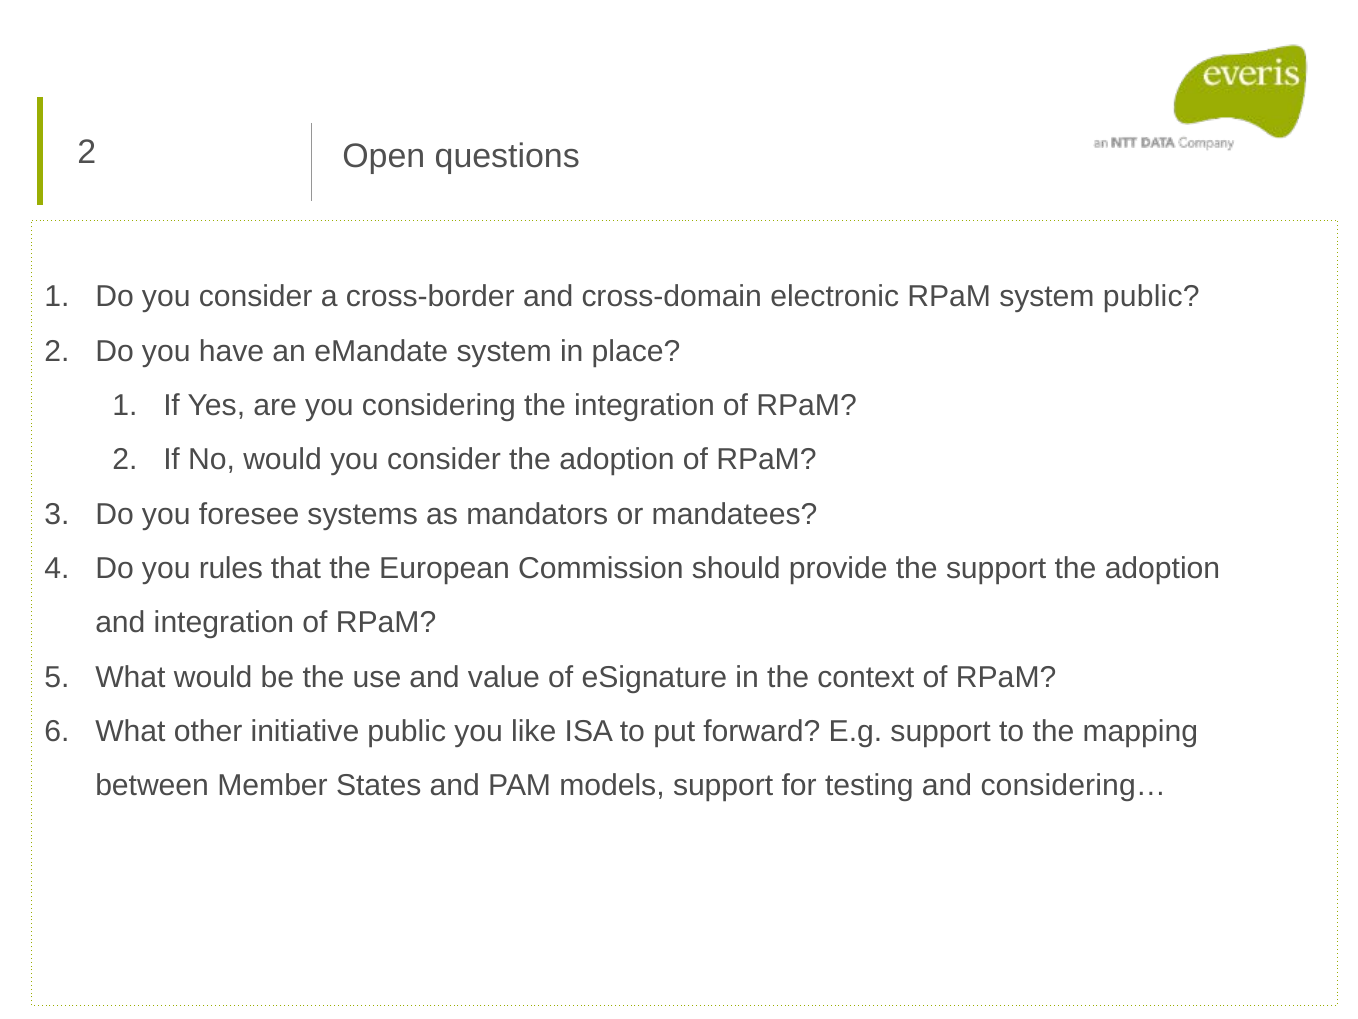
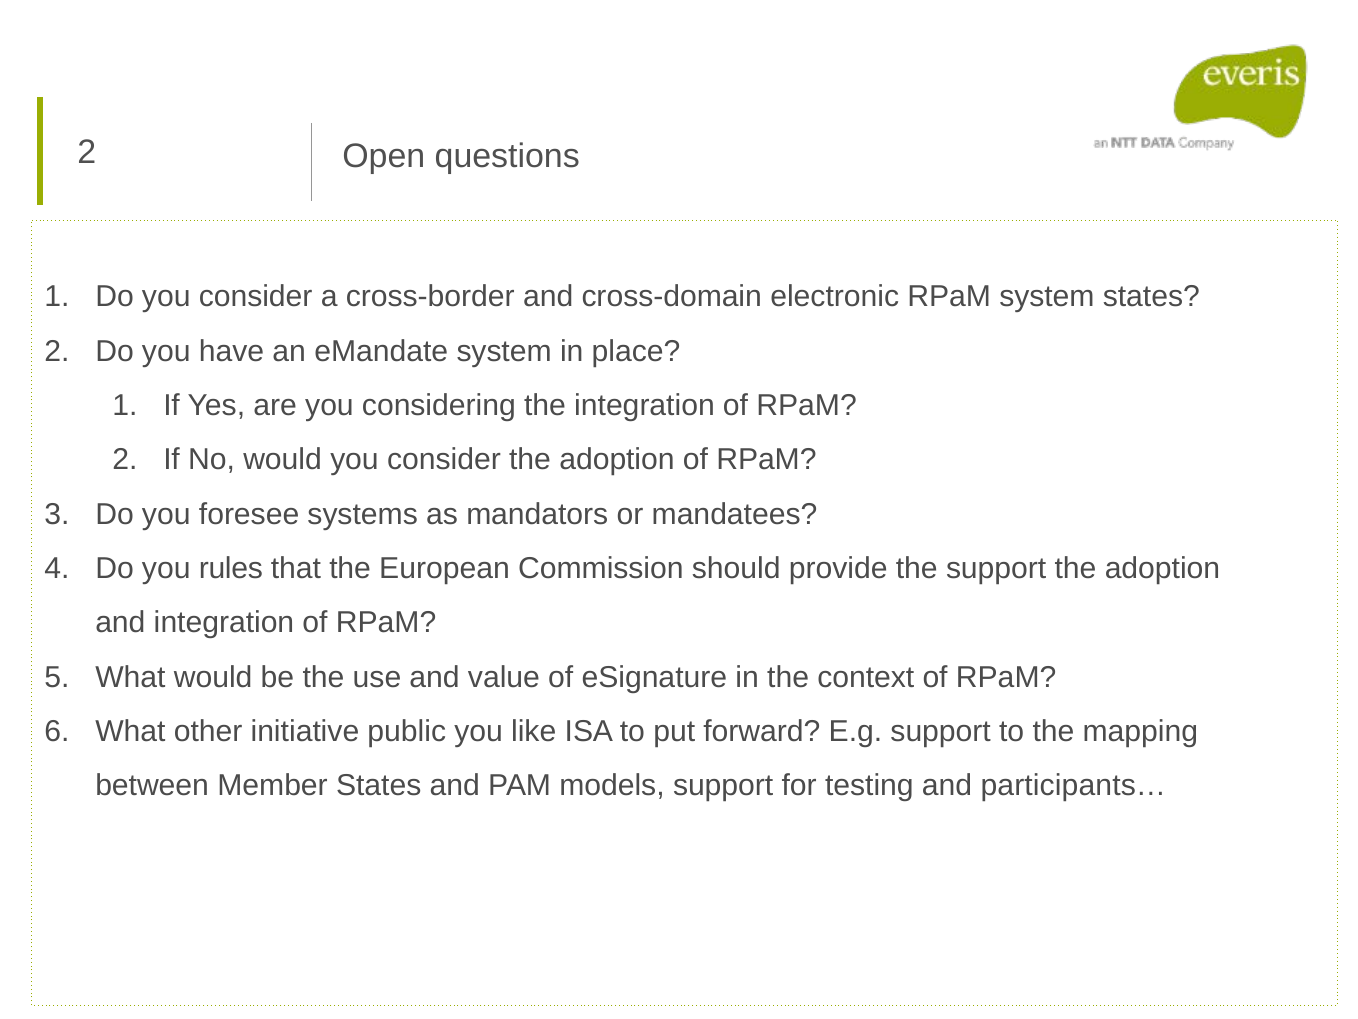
system public: public -> states
considering…: considering… -> participants…
